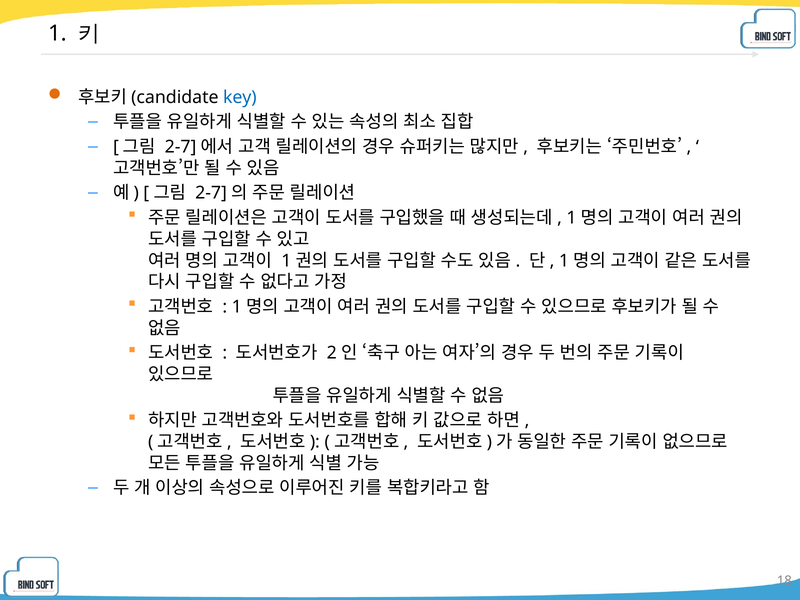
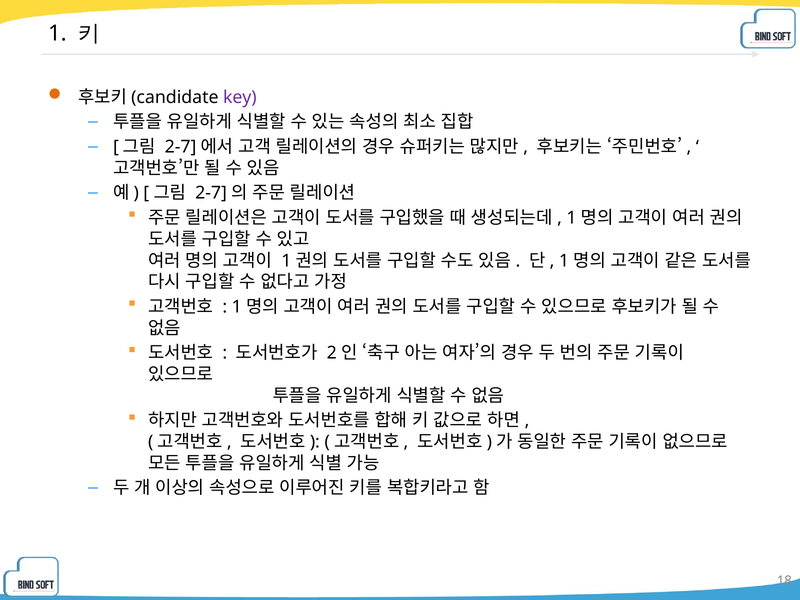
key colour: blue -> purple
